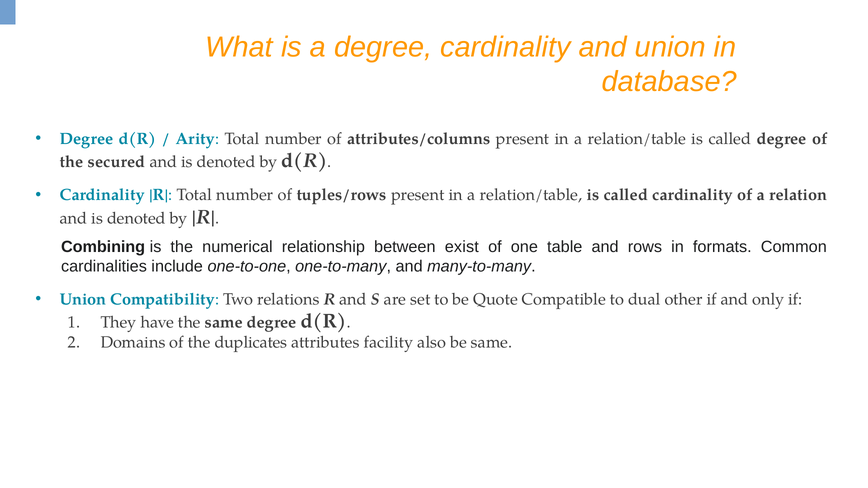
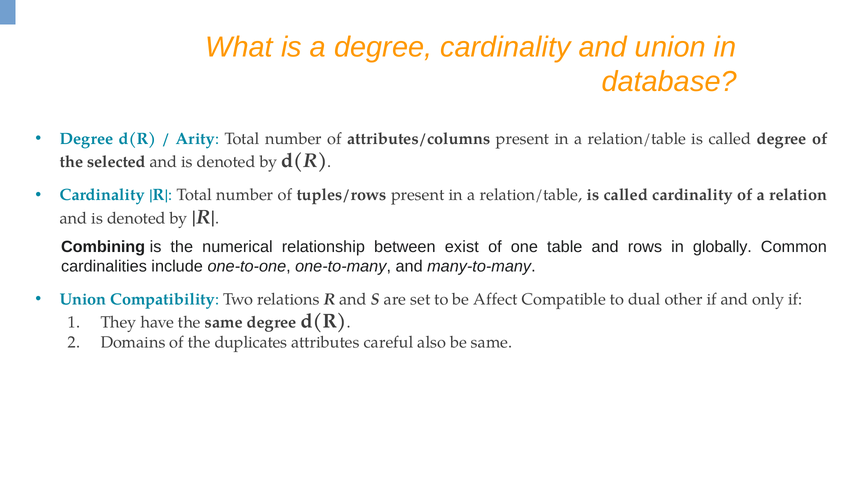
secured: secured -> selected
formats: formats -> globally
Quote: Quote -> Affect
facility: facility -> careful
